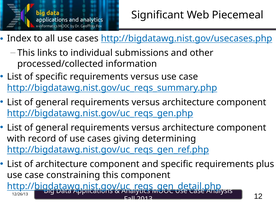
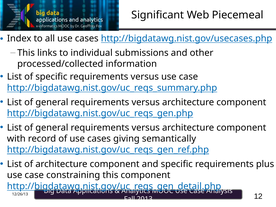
determining: determining -> semantically
